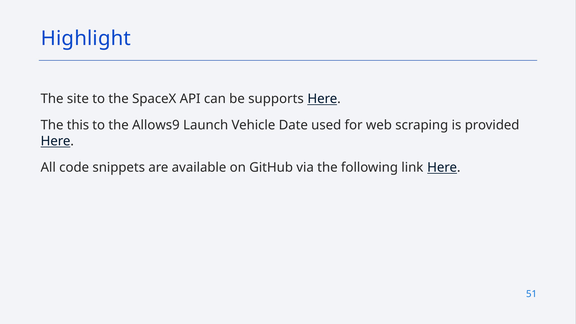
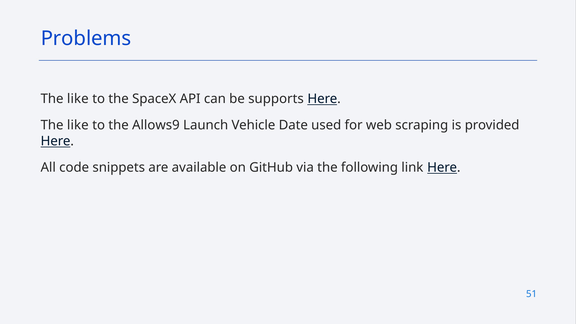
Highlight: Highlight -> Problems
site at (78, 99): site -> like
this at (78, 125): this -> like
